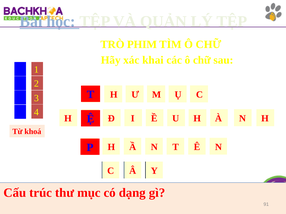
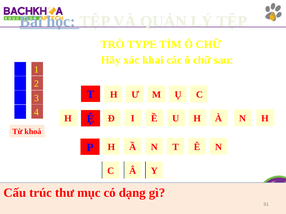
PHIM: PHIM -> TYPE
